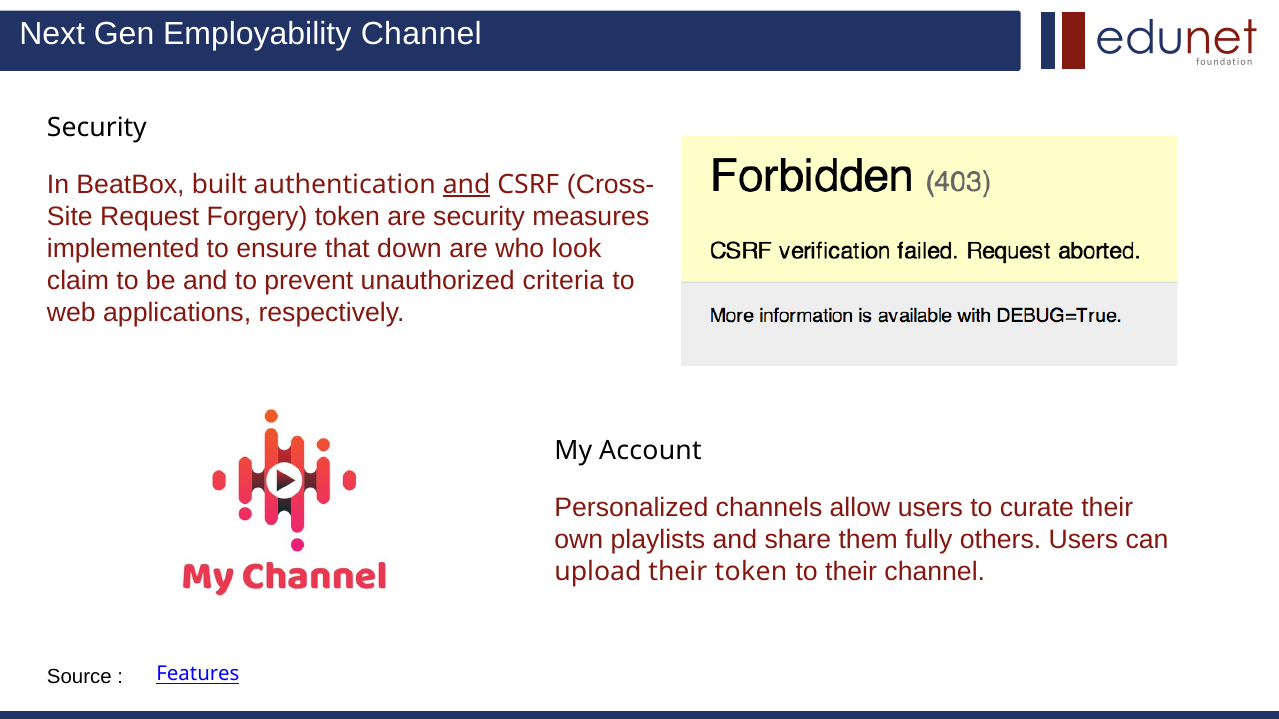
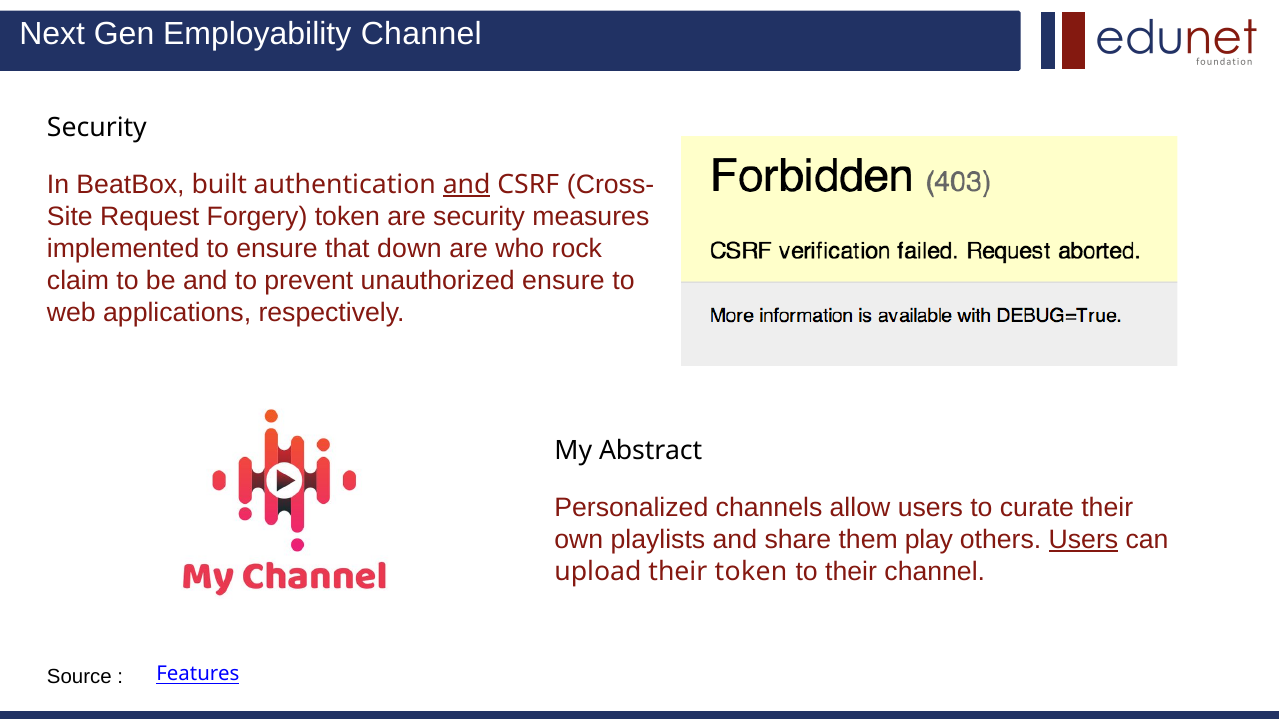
look: look -> rock
unauthorized criteria: criteria -> ensure
Account: Account -> Abstract
fully: fully -> play
Users at (1083, 540) underline: none -> present
